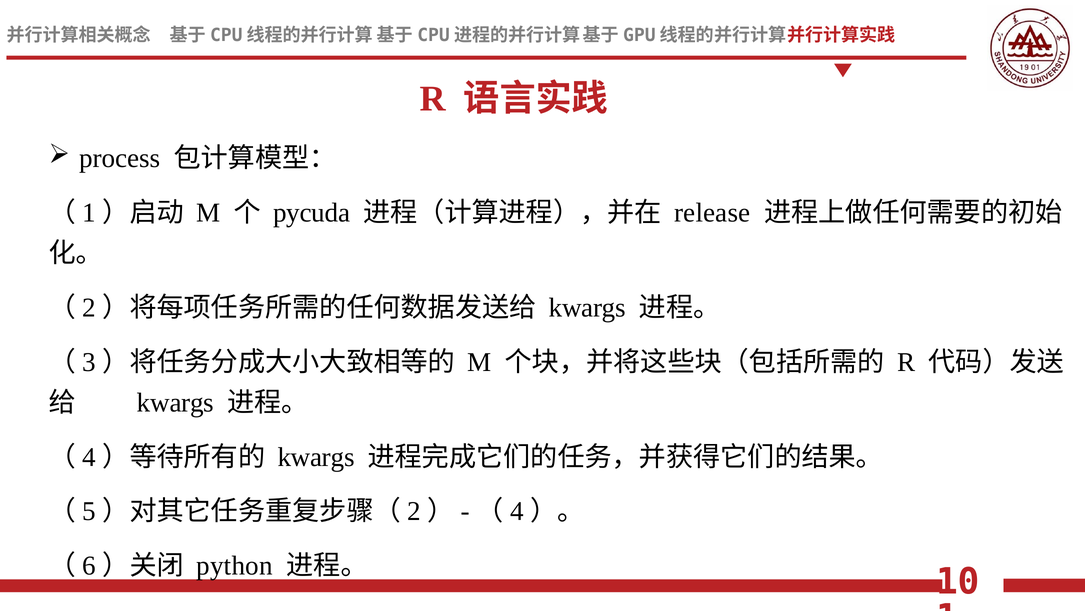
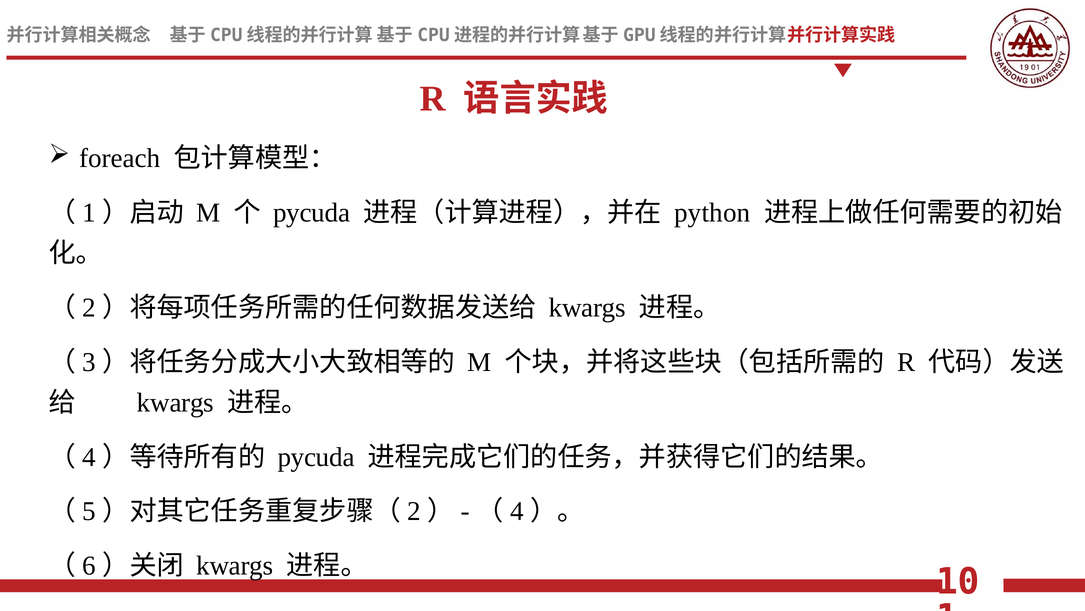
process: process -> foreach
release: release -> python
kwargs at (316, 457): kwargs -> pycuda
python at (234, 565): python -> kwargs
